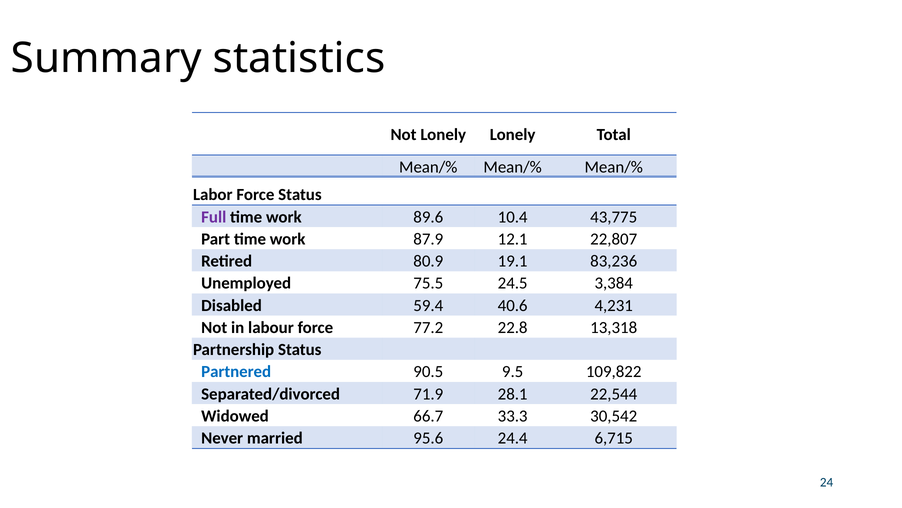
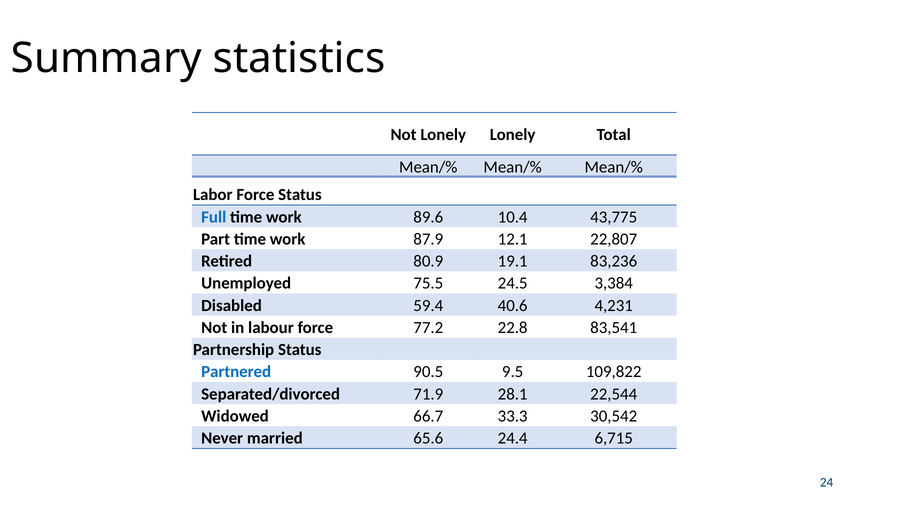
Full colour: purple -> blue
13,318: 13,318 -> 83,541
95.6: 95.6 -> 65.6
